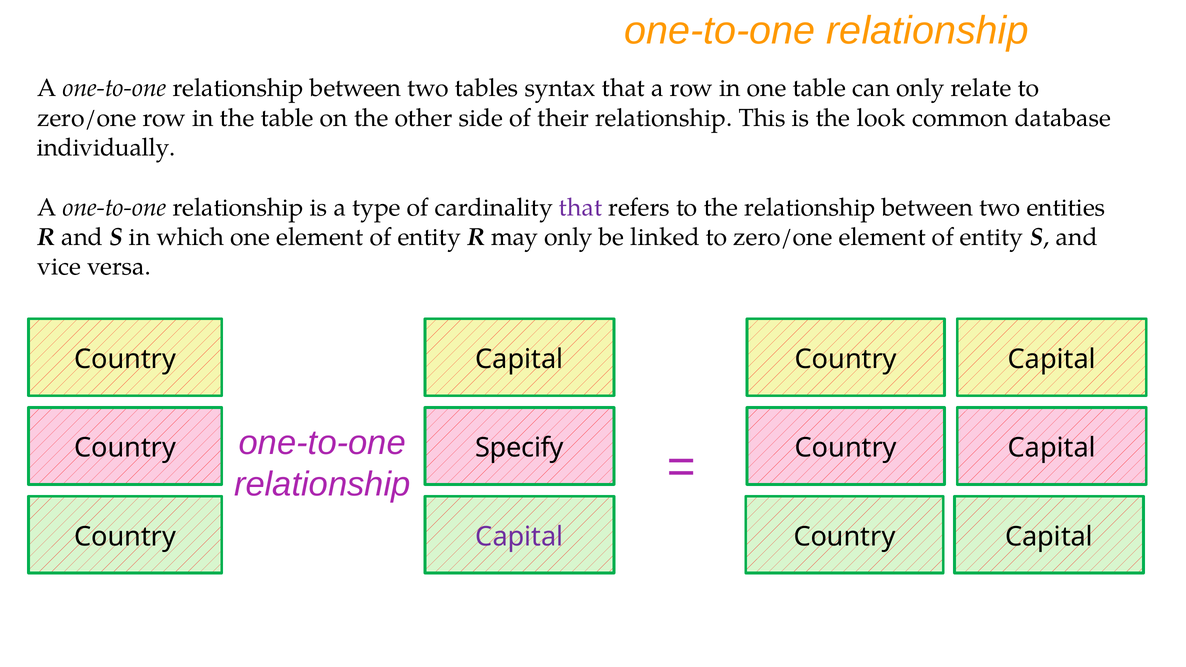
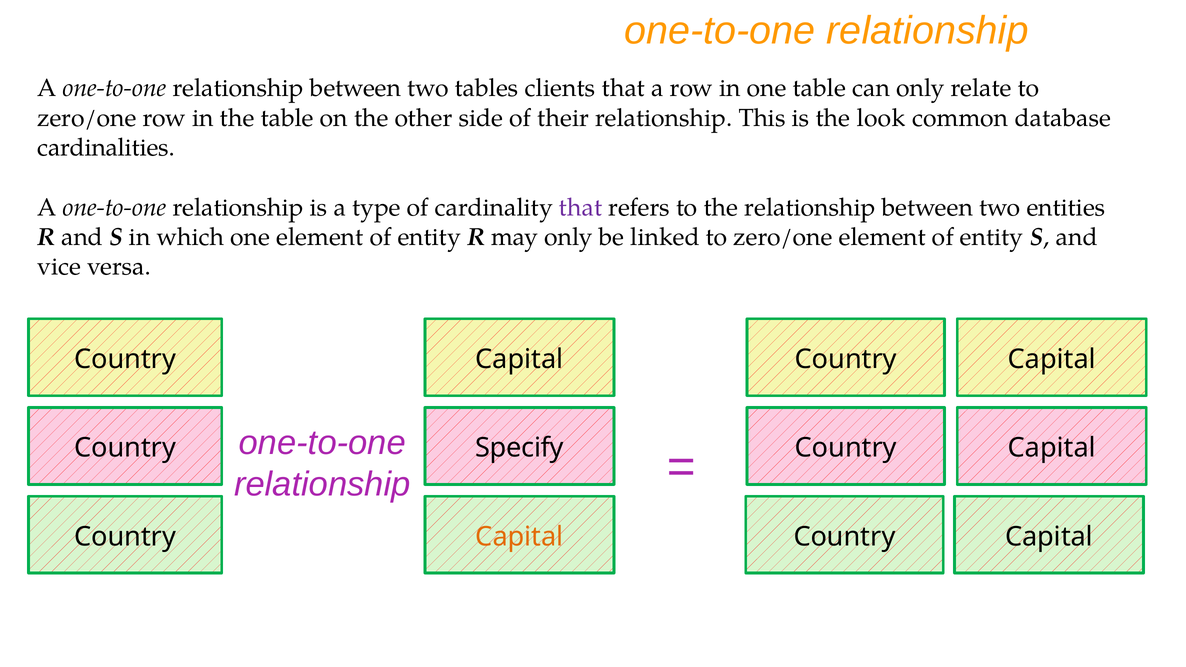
syntax: syntax -> clients
individually: individually -> cardinalities
Capital at (519, 537) colour: purple -> orange
